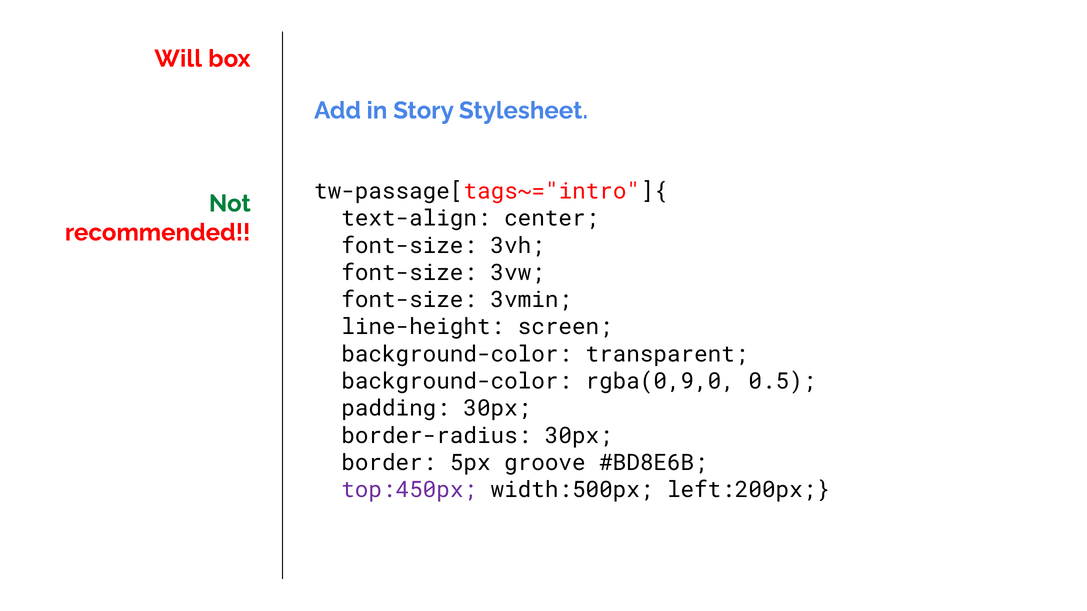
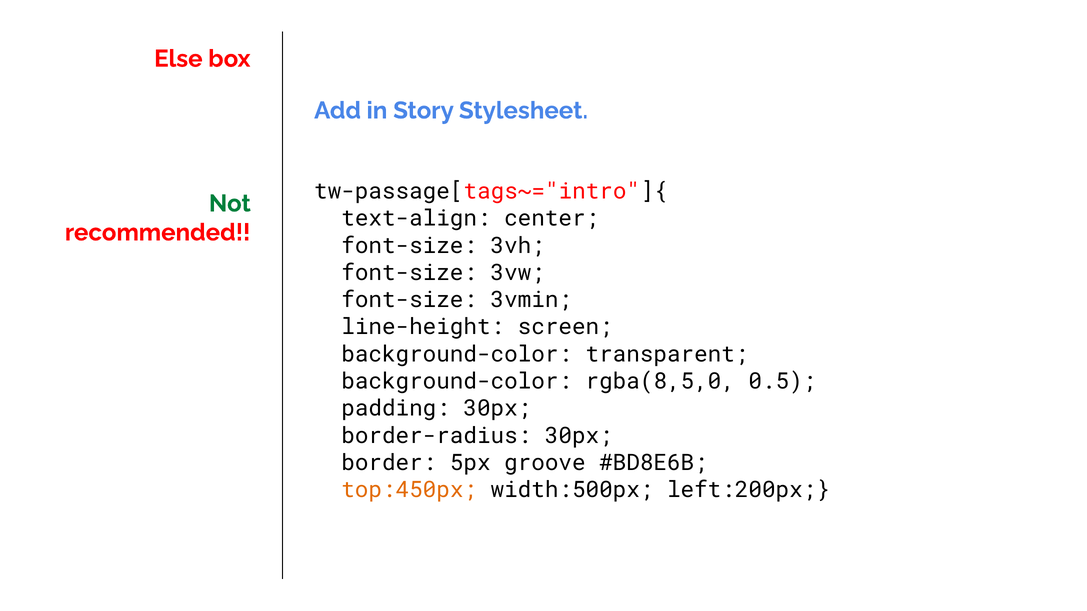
Will: Will -> Else
rgba(0,9,0: rgba(0,9,0 -> rgba(8,5,0
top:450px colour: purple -> orange
